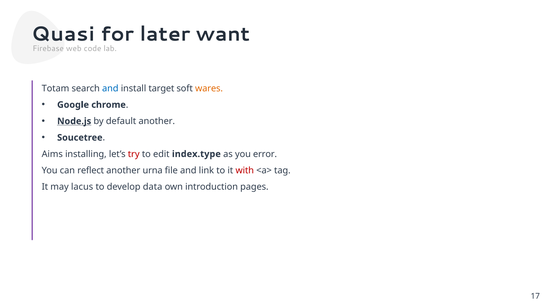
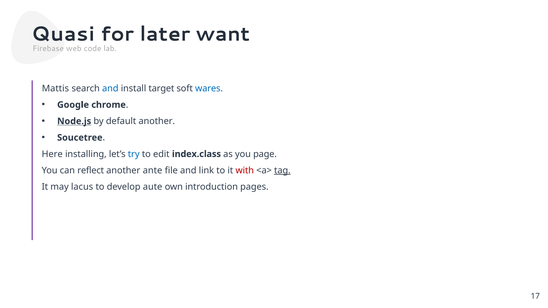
Totam: Totam -> Mattis
wares colour: orange -> blue
Aims: Aims -> Here
try colour: red -> blue
index.type: index.type -> index.class
error: error -> page
urna: urna -> ante
tag underline: none -> present
data: data -> aute
